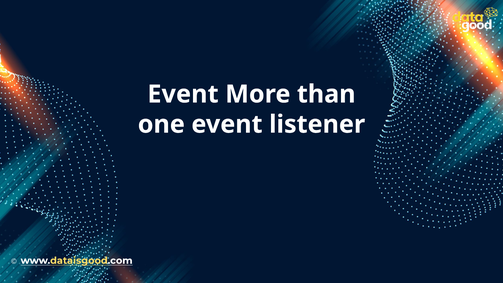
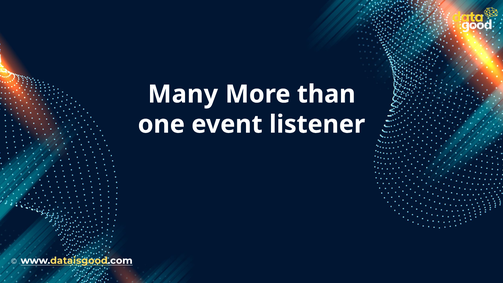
Event at (183, 94): Event -> Many
